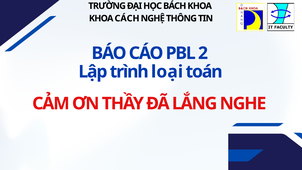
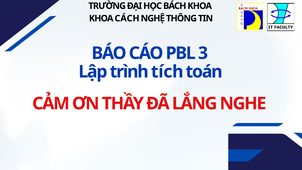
2: 2 -> 3
loại: loại -> tích
